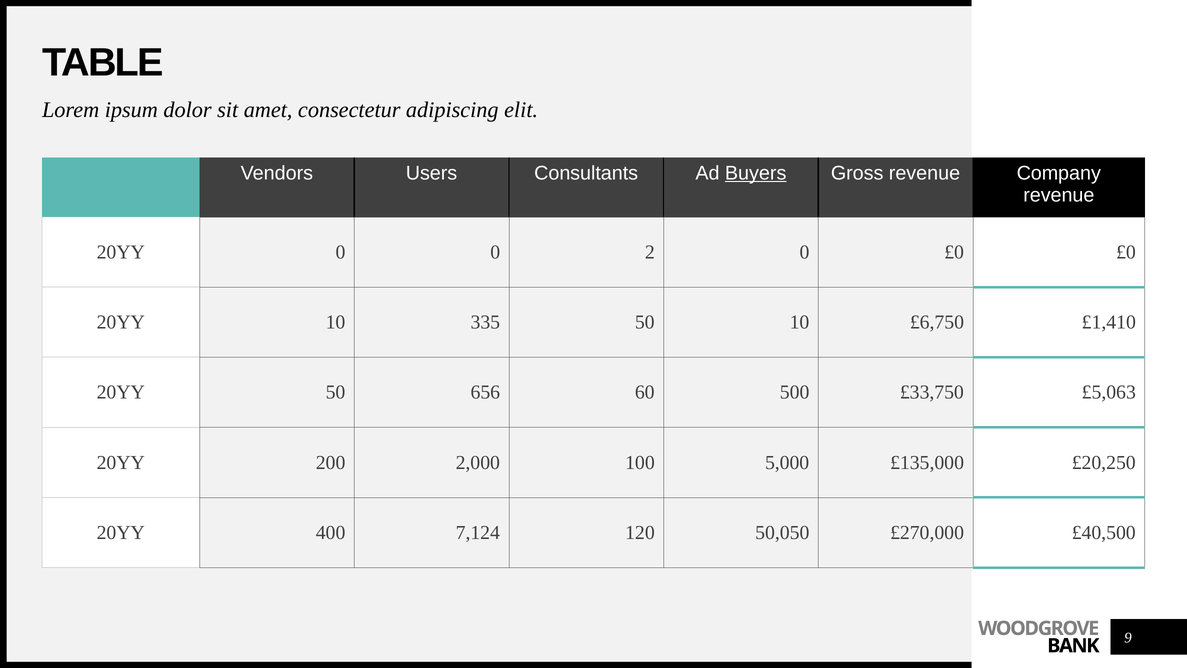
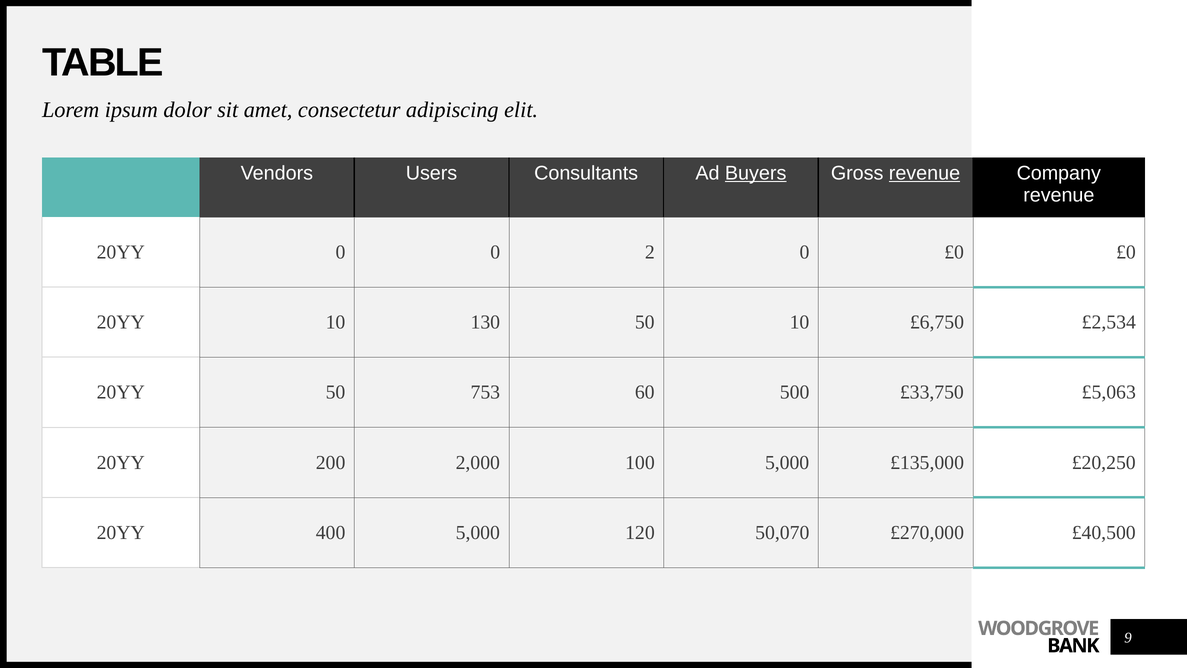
revenue at (924, 173) underline: none -> present
335: 335 -> 130
£1,410: £1,410 -> £2,534
656: 656 -> 753
400 7,124: 7,124 -> 5,000
50,050: 50,050 -> 50,070
